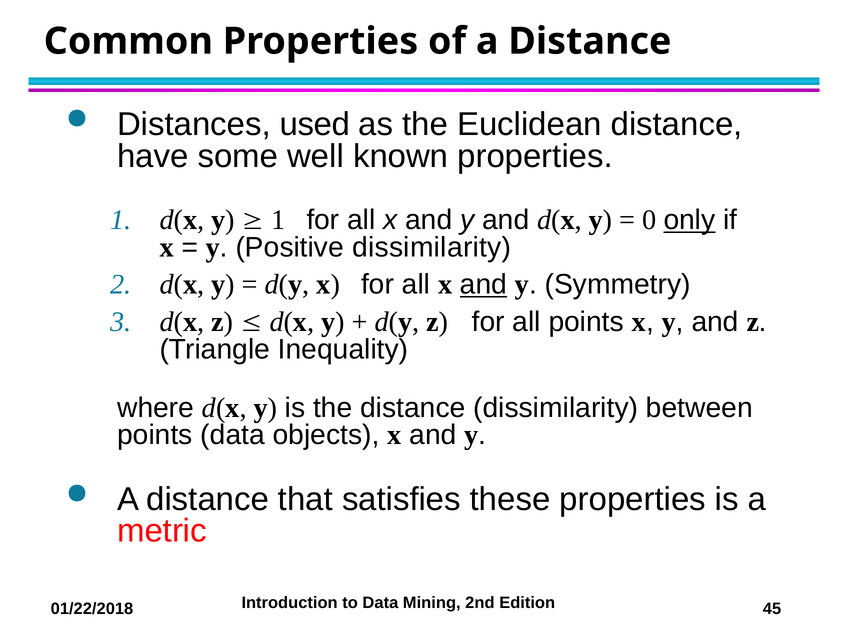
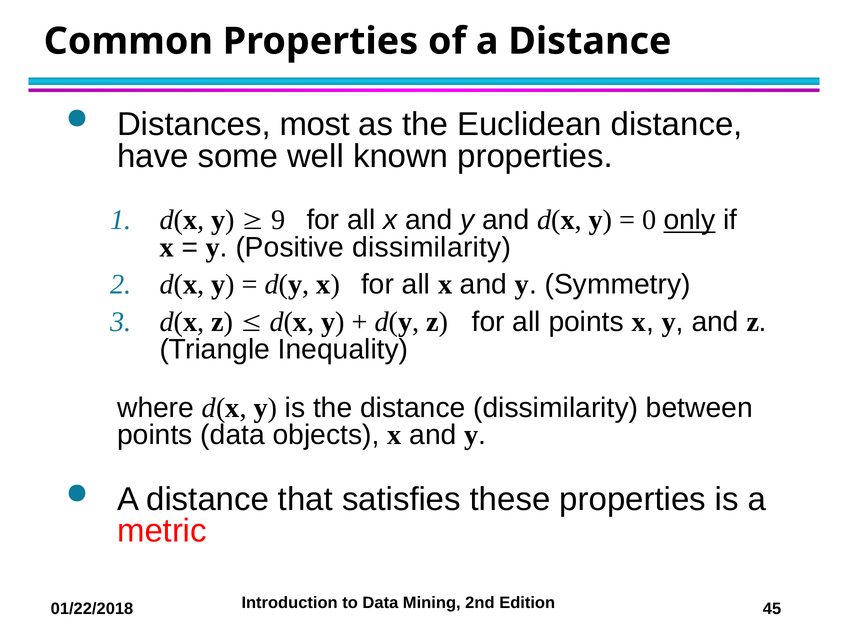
used: used -> most
1 at (278, 220): 1 -> 9
and at (484, 285) underline: present -> none
